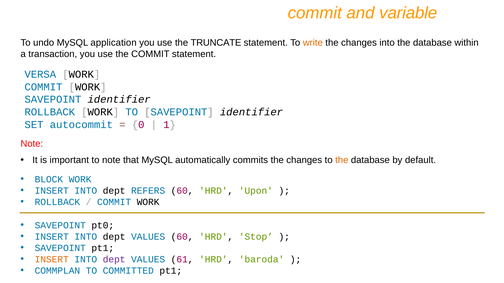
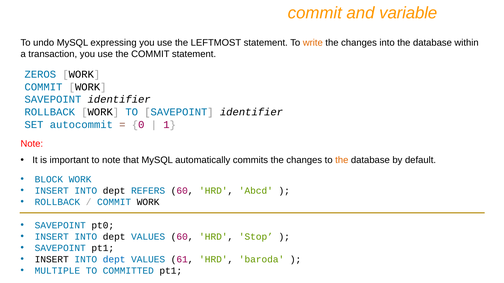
application: application -> expressing
TRUNCATE: TRUNCATE -> LEFTMOST
VERSA: VERSA -> ZEROS
Upon: Upon -> Abcd
INSERT at (52, 260) colour: orange -> black
dept at (114, 260) colour: purple -> blue
COMMPLAN: COMMPLAN -> MULTIPLE
